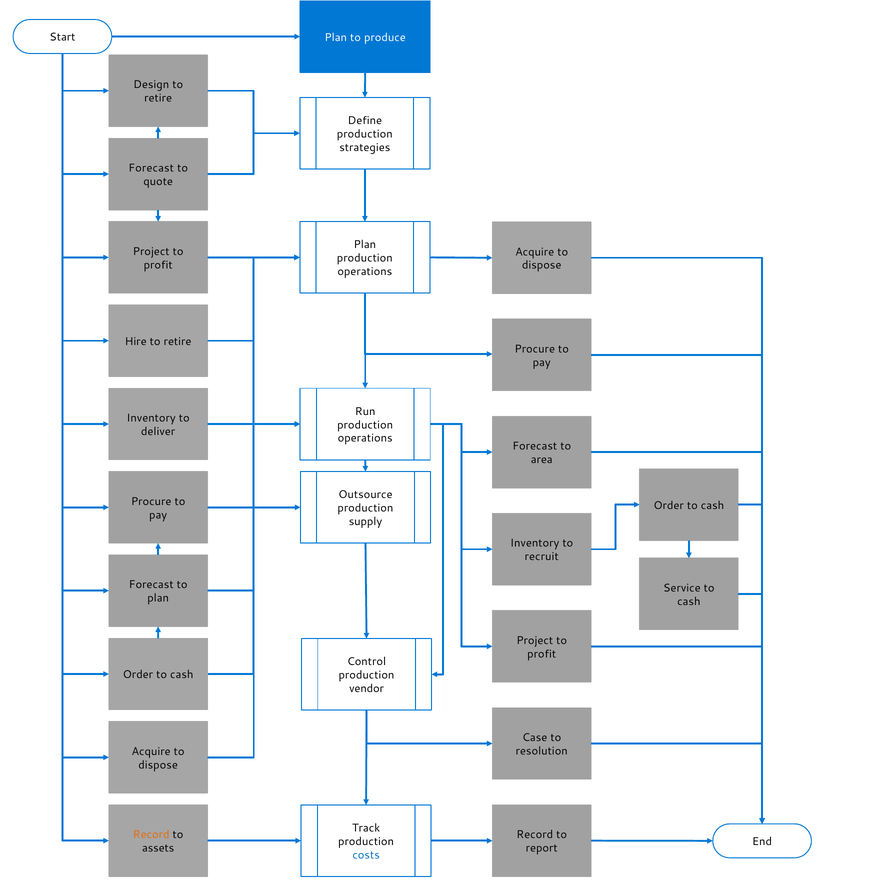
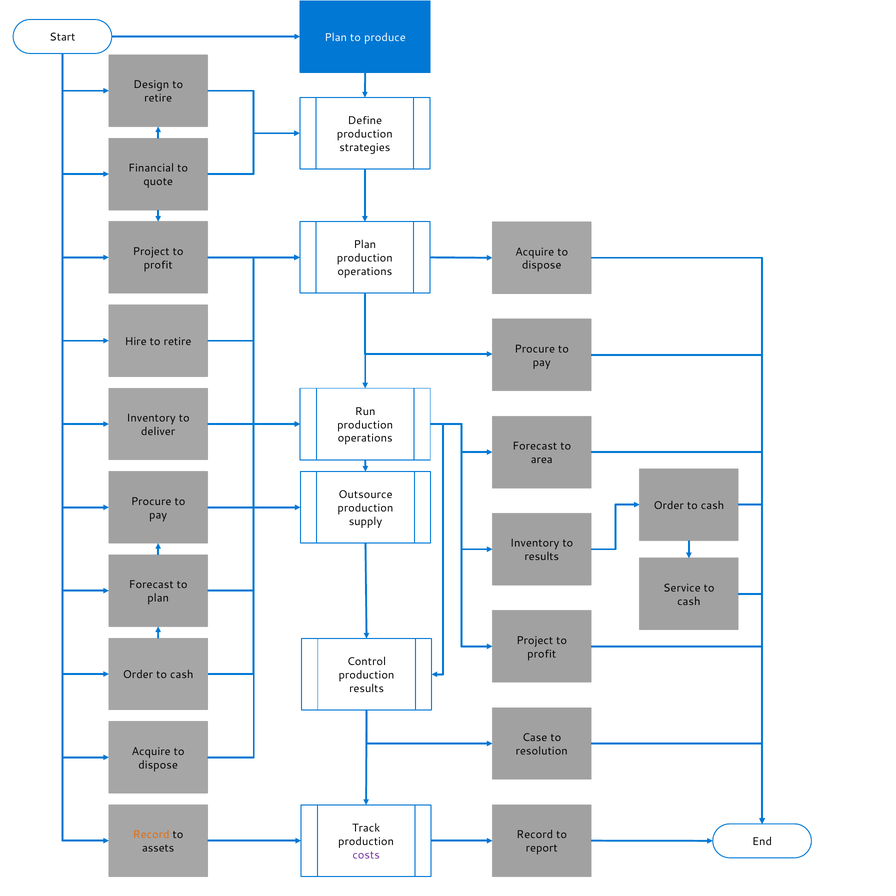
Forecast at (151, 168): Forecast -> Financial
recruit at (542, 557): recruit -> results
vendor at (367, 689): vendor -> results
costs colour: blue -> purple
